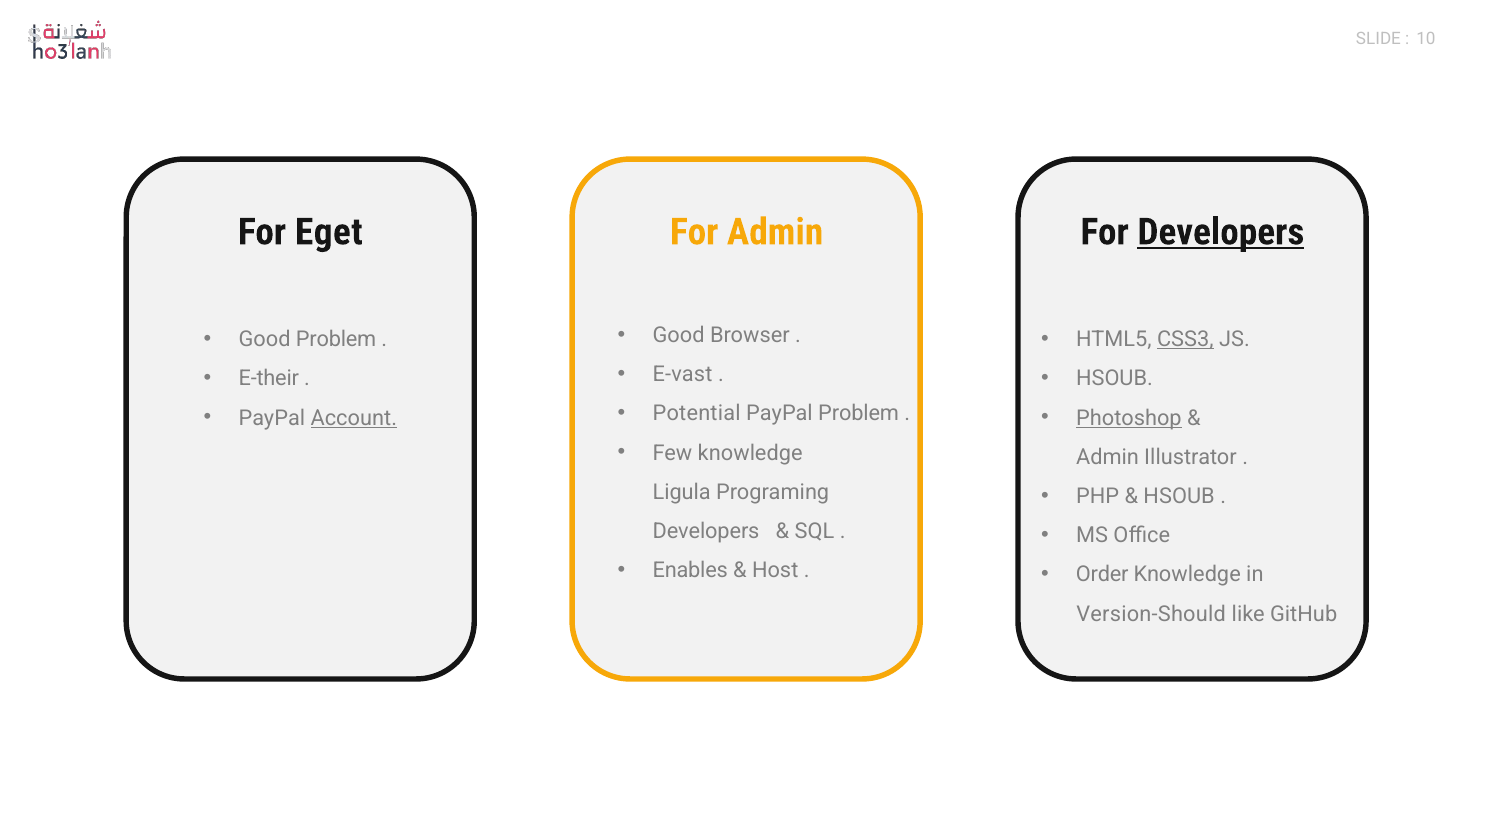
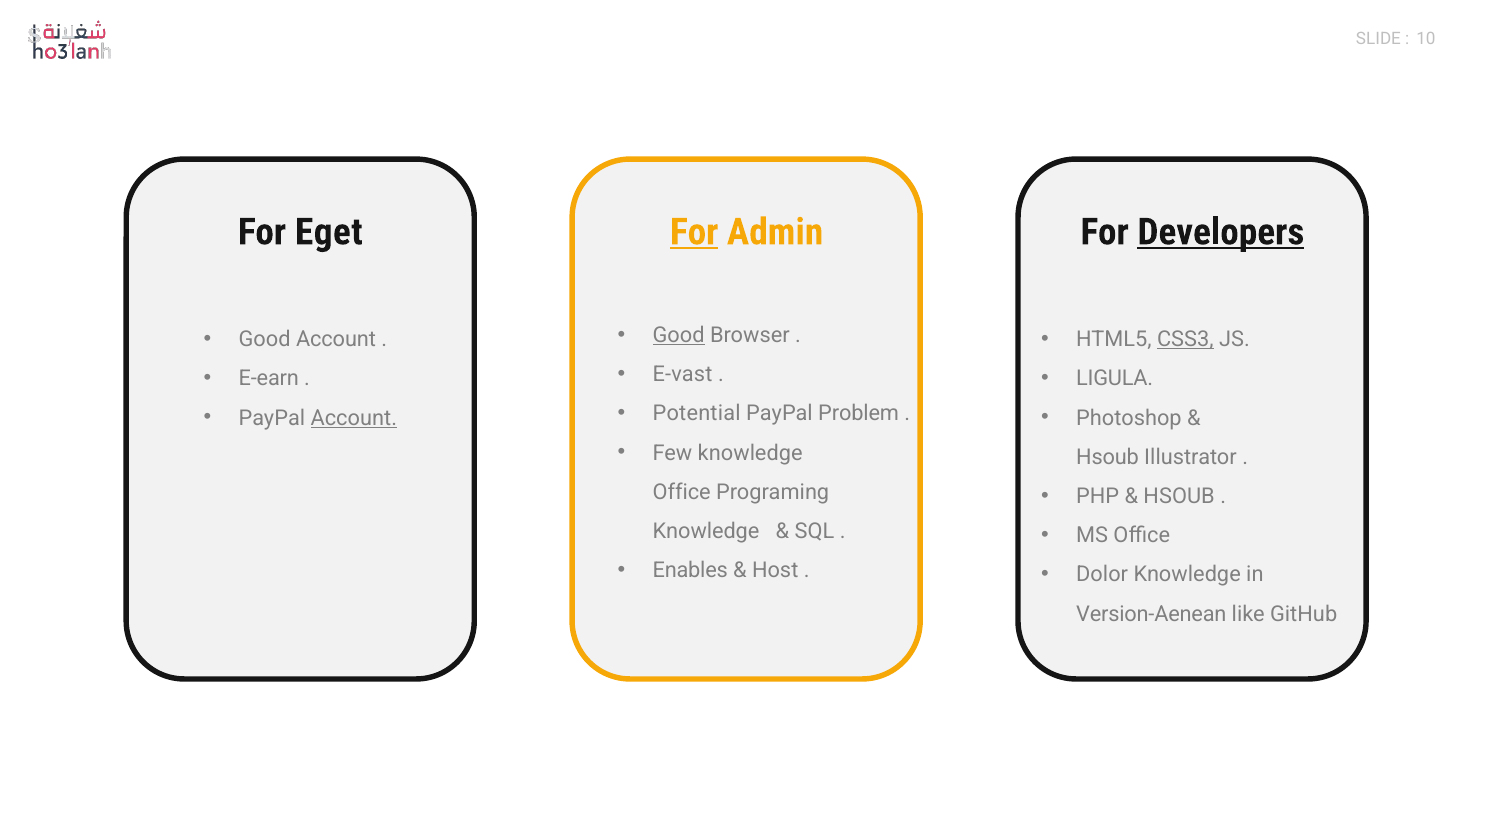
For at (694, 232) underline: none -> present
Good at (679, 335) underline: none -> present
Good Problem: Problem -> Account
HSOUB at (1114, 379): HSOUB -> LIGULA
E-their: E-their -> E-earn
Photoshop underline: present -> none
Admin at (1107, 457): Admin -> Hsoub
Ligula at (682, 492): Ligula -> Office
Developers at (706, 531): Developers -> Knowledge
Order: Order -> Dolor
Version-Should: Version-Should -> Version-Aenean
